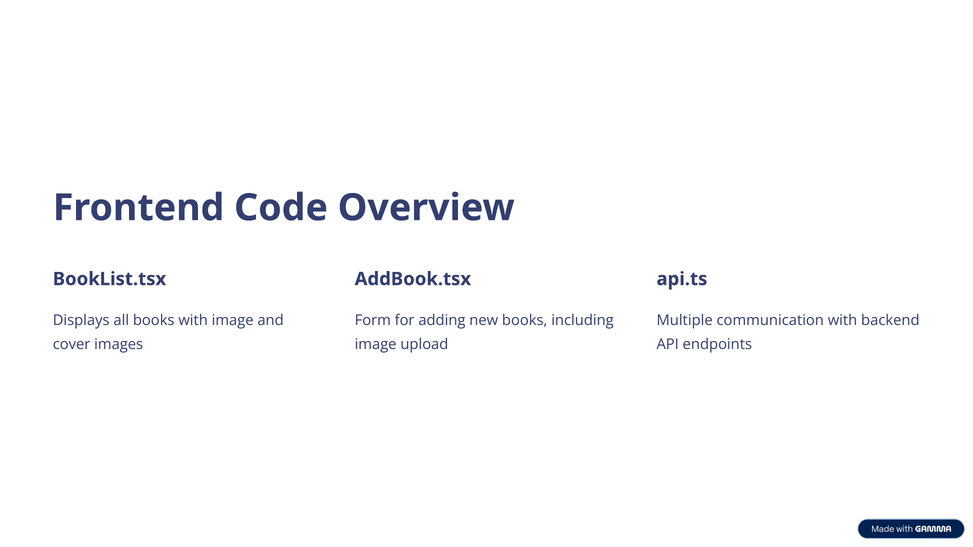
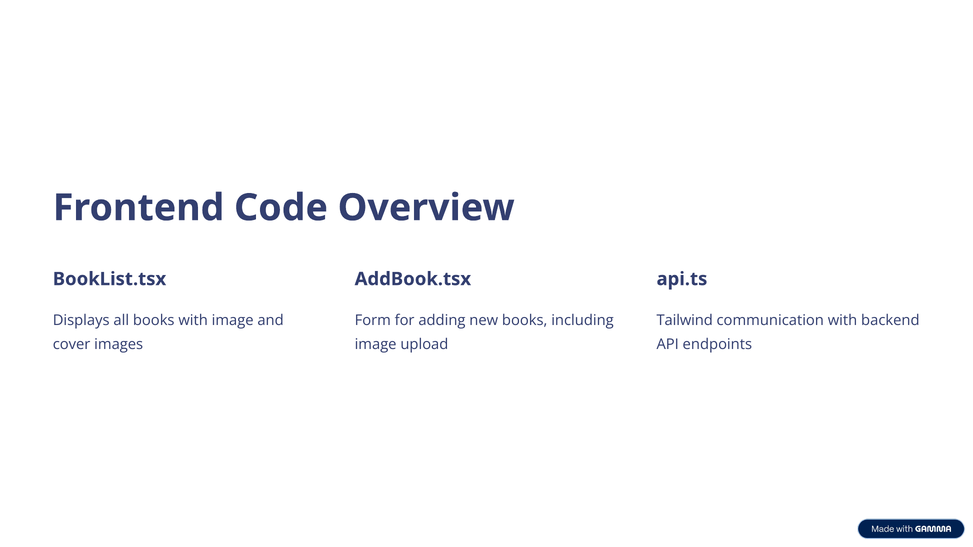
Multiple: Multiple -> Tailwind
